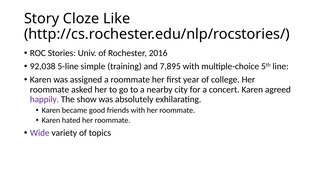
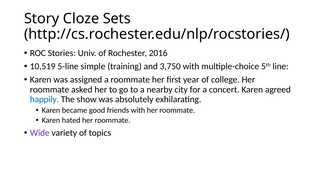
Like: Like -> Sets
92,038: 92,038 -> 10,519
7,895: 7,895 -> 3,750
happily colour: purple -> blue
